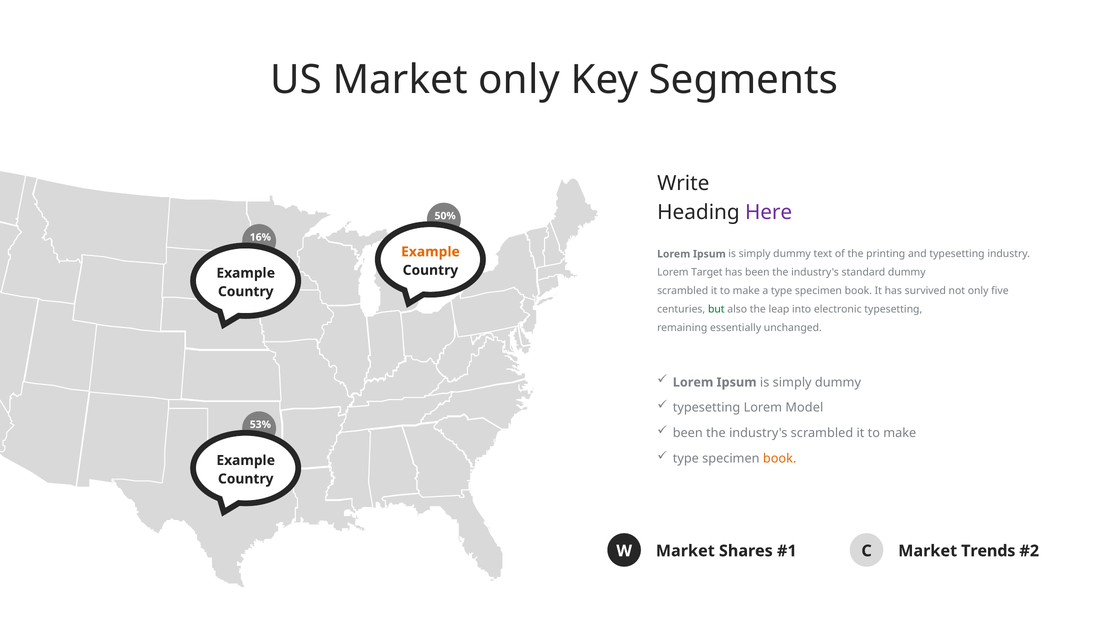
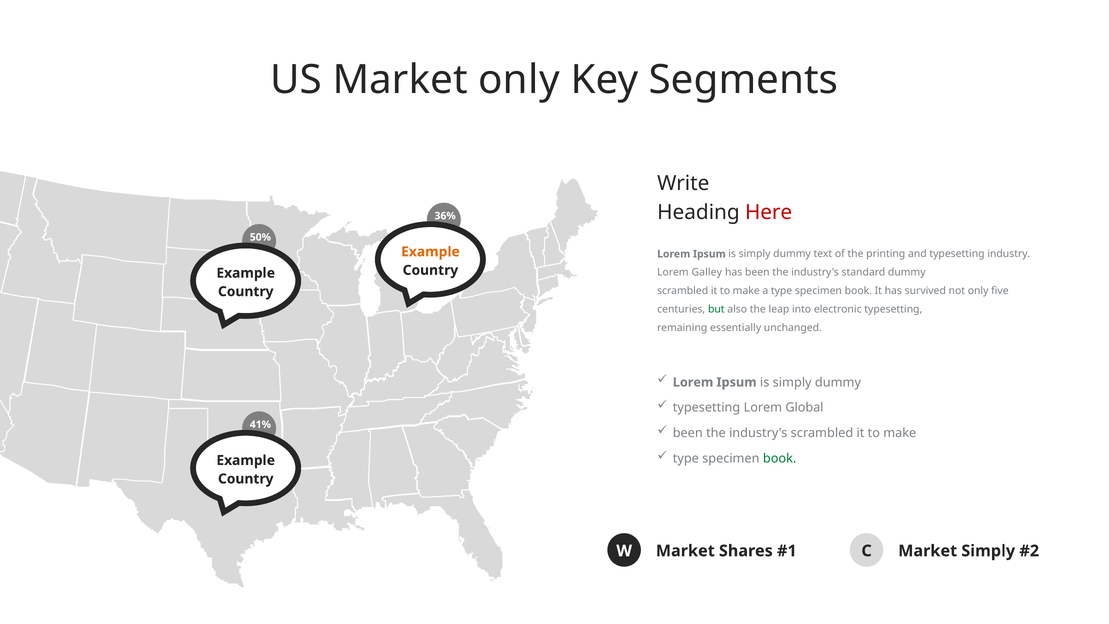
Here colour: purple -> red
50%: 50% -> 36%
16%: 16% -> 50%
Target: Target -> Galley
Model: Model -> Global
53%: 53% -> 41%
book at (780, 458) colour: orange -> green
Market Trends: Trends -> Simply
